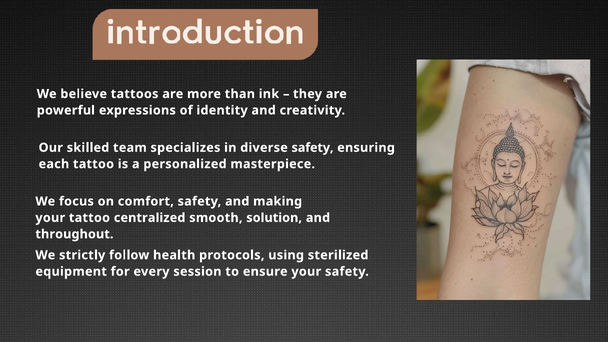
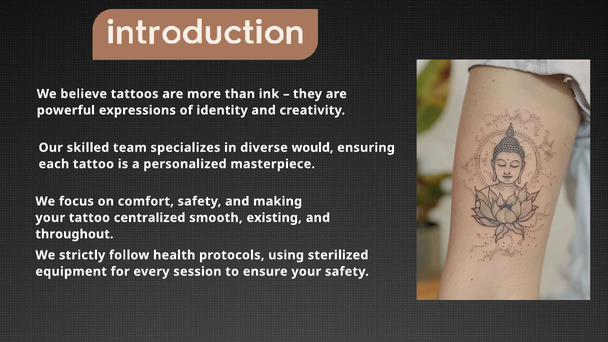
diverse safety: safety -> would
solution: solution -> existing
